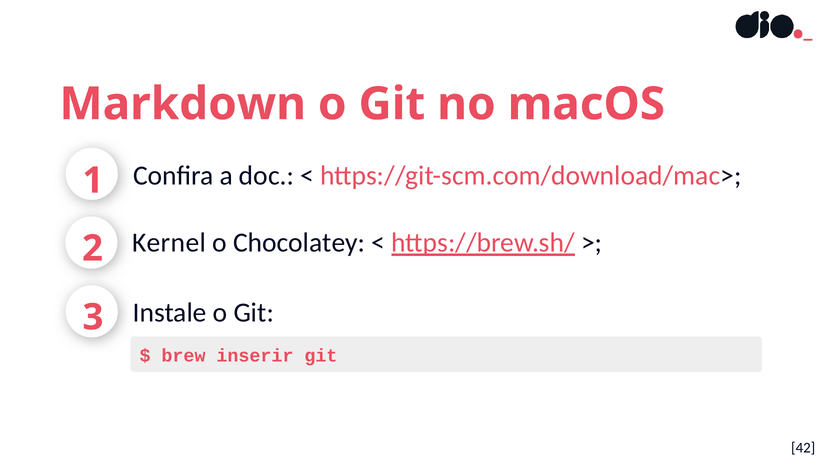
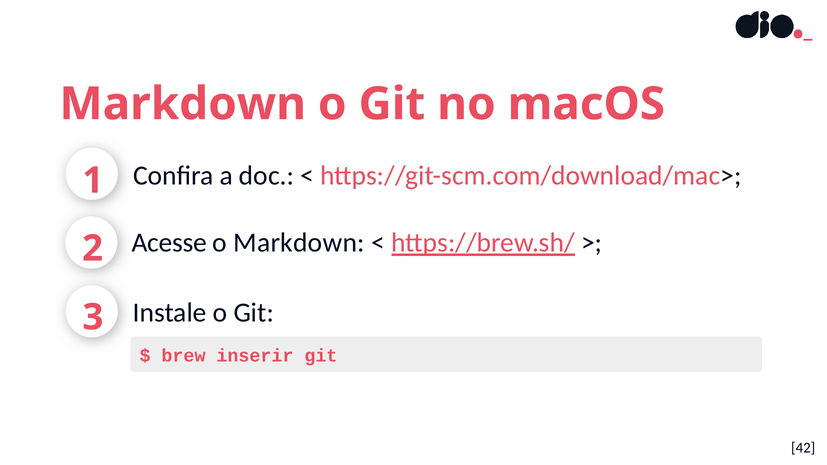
Kernel: Kernel -> Acesse
o Chocolatey: Chocolatey -> Markdown
